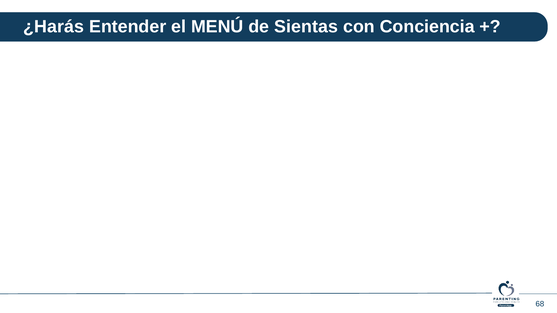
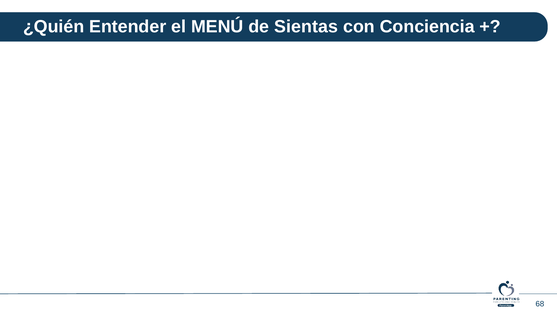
¿Harás: ¿Harás -> ¿Quién
